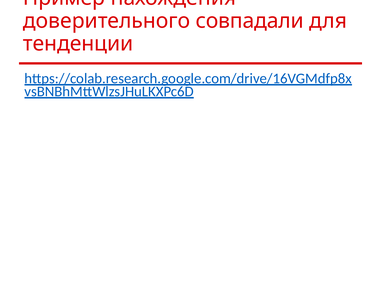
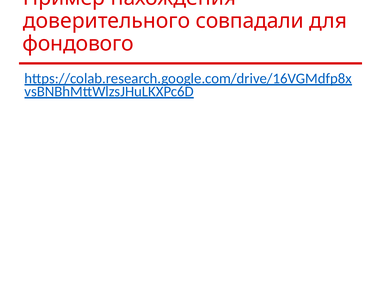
тенденции: тенденции -> фондового
